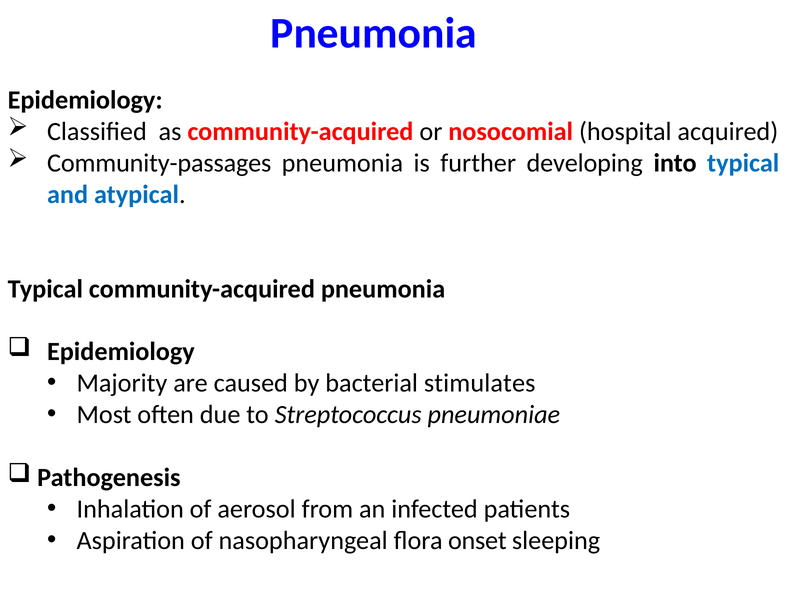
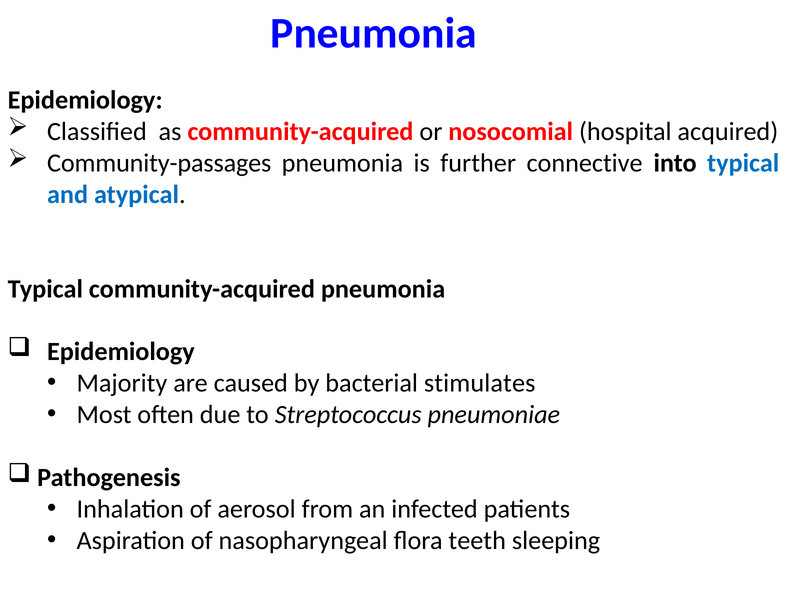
developing: developing -> connective
onset: onset -> teeth
